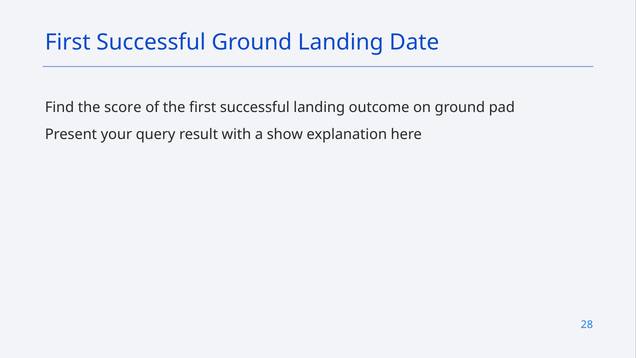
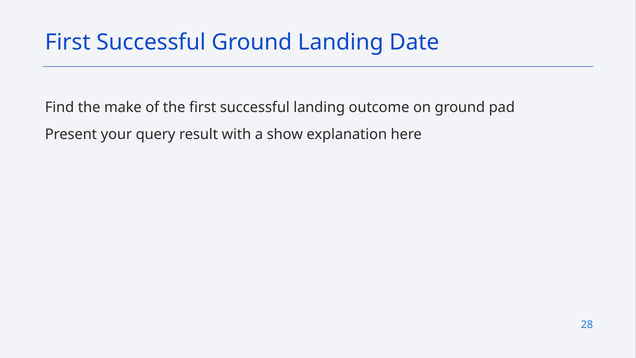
score: score -> make
